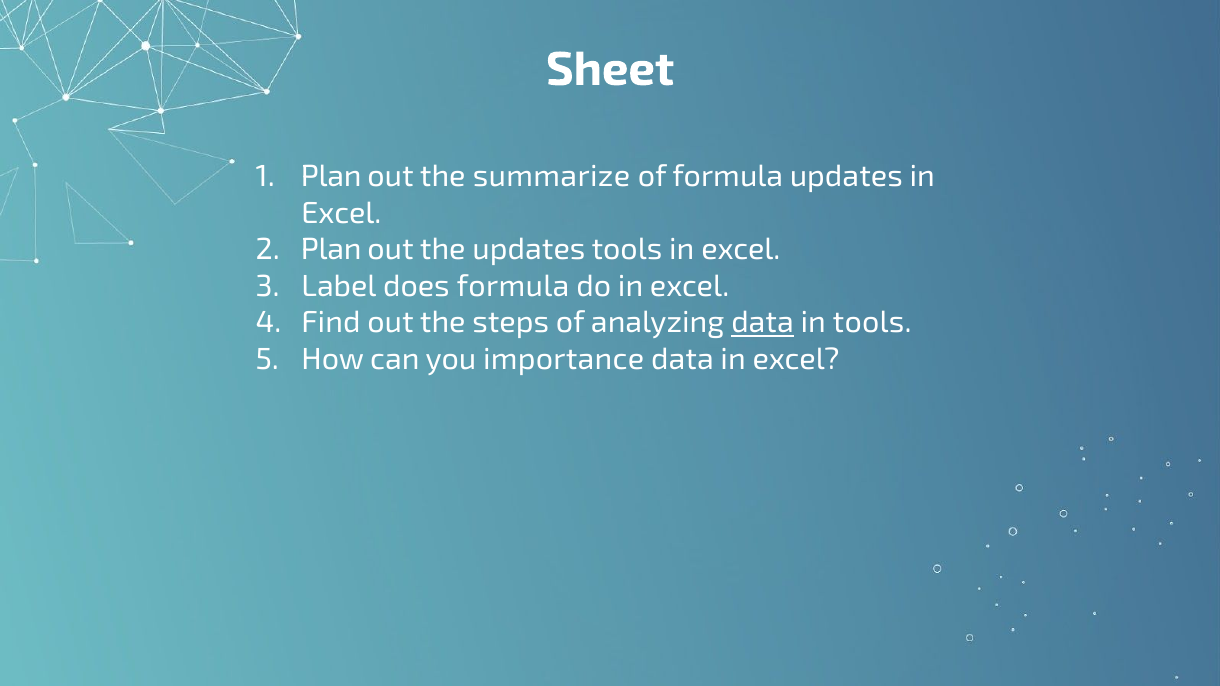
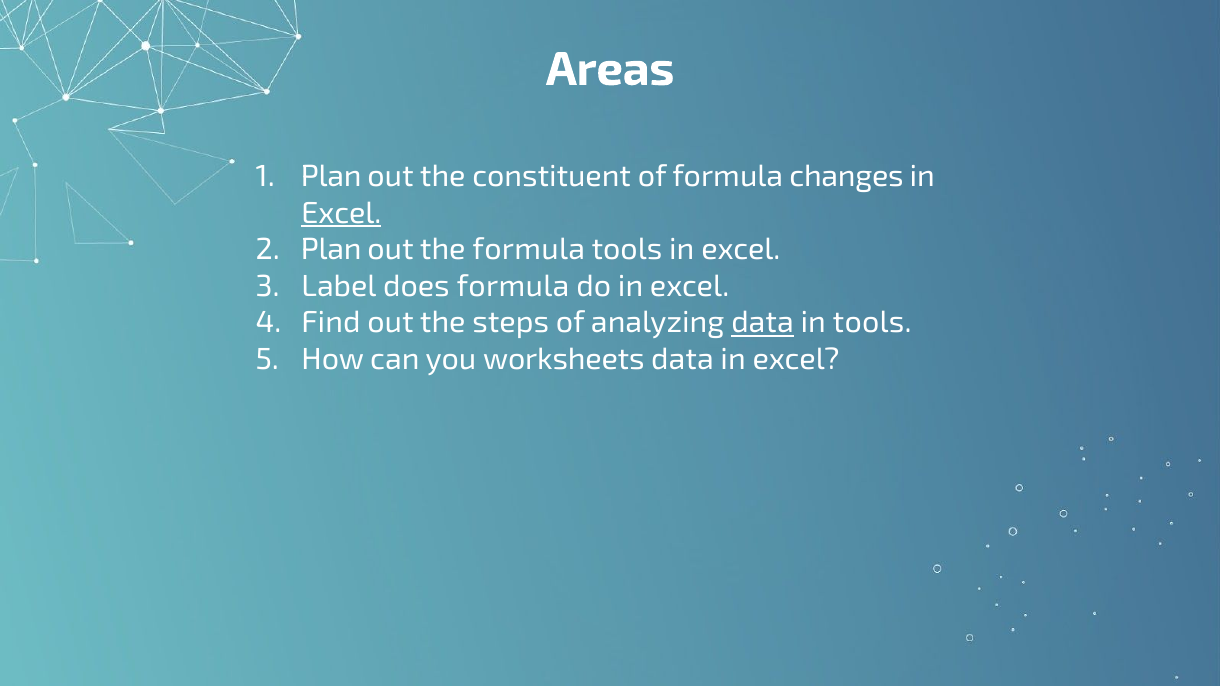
Sheet: Sheet -> Areas
summarize: summarize -> constituent
formula updates: updates -> changes
Excel at (341, 213) underline: none -> present
the updates: updates -> formula
importance: importance -> worksheets
